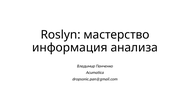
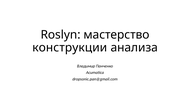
информация: информация -> конструкции
